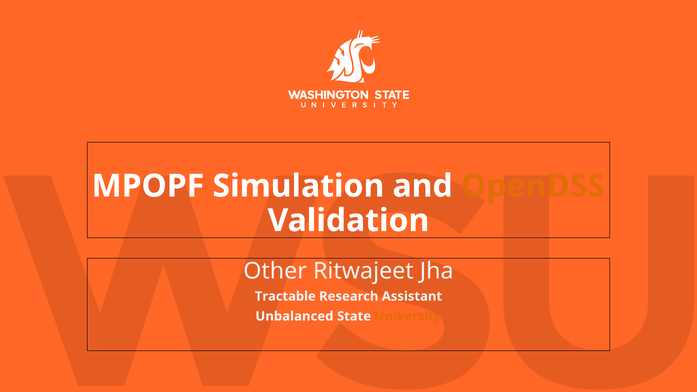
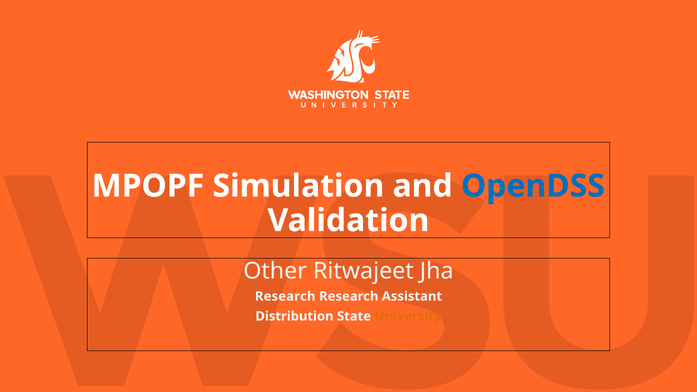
OpenDSS colour: orange -> blue
Tractable at (285, 296): Tractable -> Research
Unbalanced: Unbalanced -> Distribution
